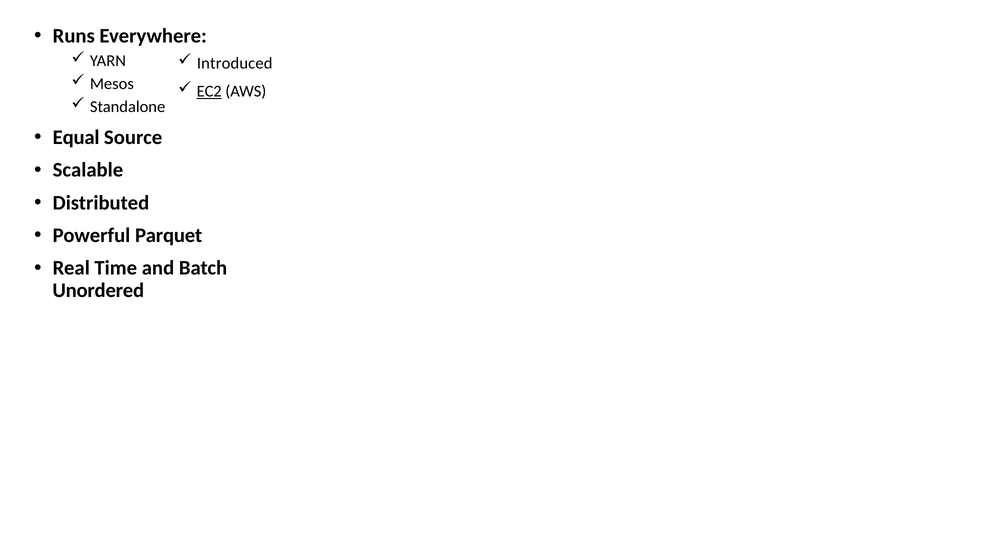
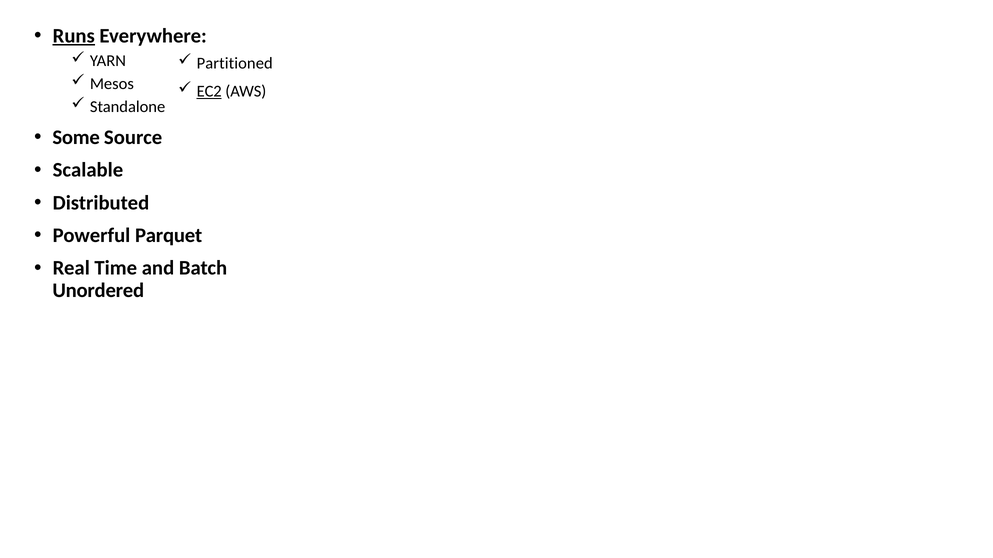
Runs underline: none -> present
Introduced: Introduced -> Partitioned
Equal: Equal -> Some
